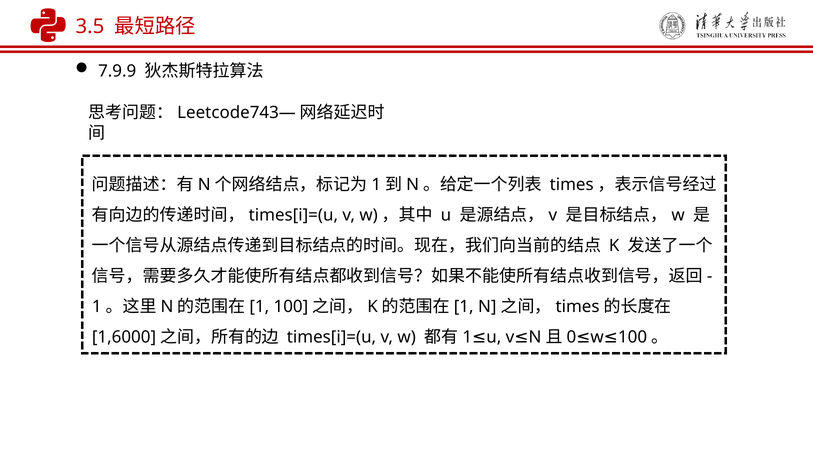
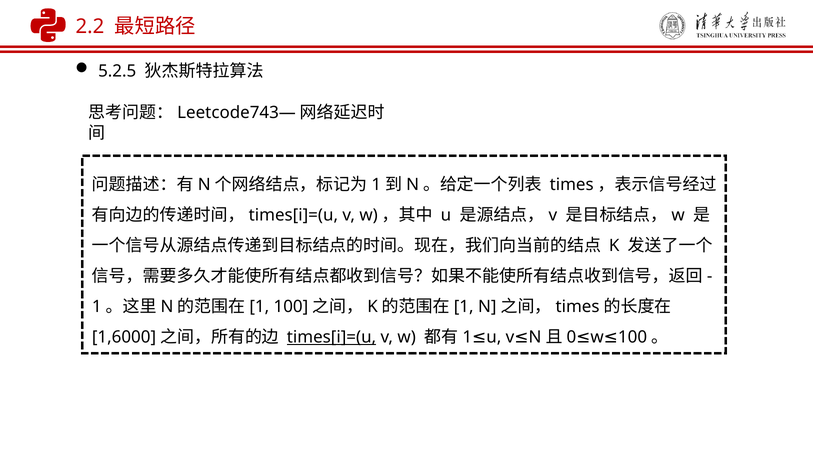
3.5: 3.5 -> 2.2
7.9.9: 7.9.9 -> 5.2.5
times[i]=(u at (331, 337) underline: none -> present
